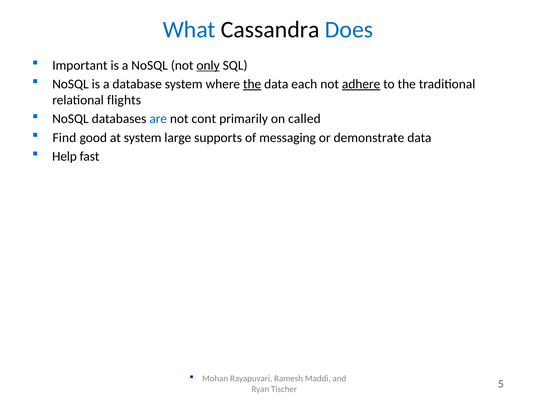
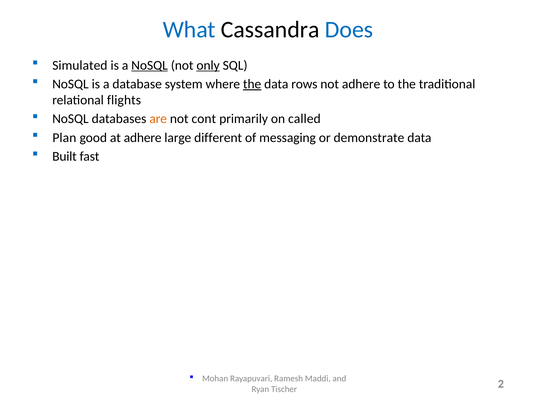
Important: Important -> Simulated
NoSQL at (150, 65) underline: none -> present
each: each -> rows
adhere at (361, 84) underline: present -> none
are colour: blue -> orange
Find: Find -> Plan
at system: system -> adhere
supports: supports -> different
Help: Help -> Built
5: 5 -> 2
